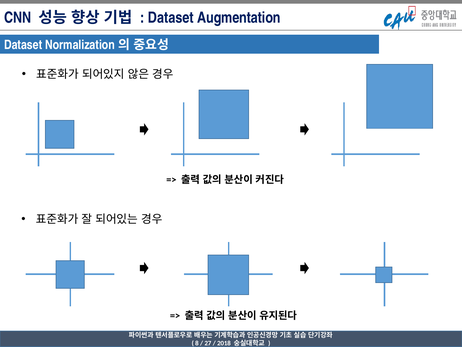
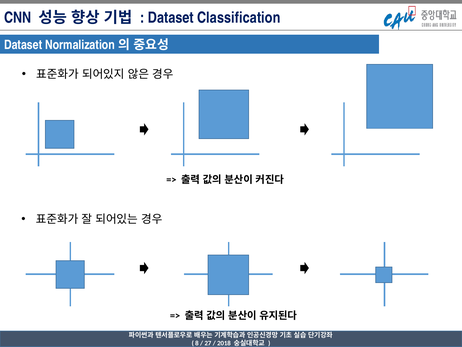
Augmentation: Augmentation -> Classification
